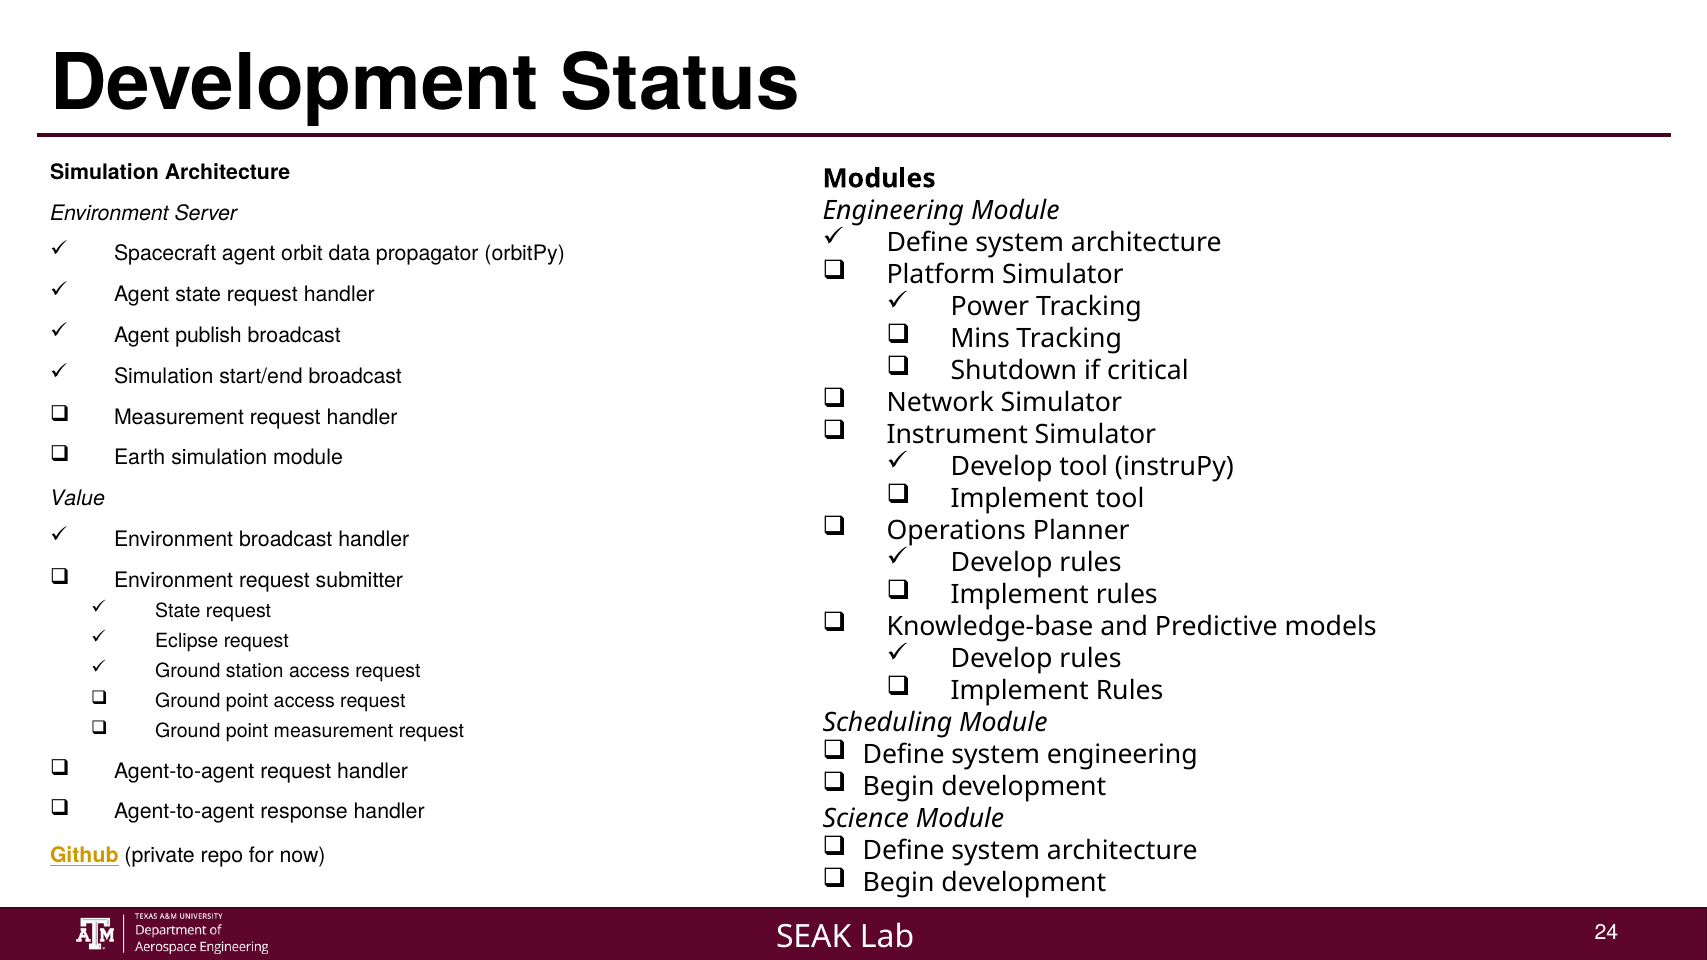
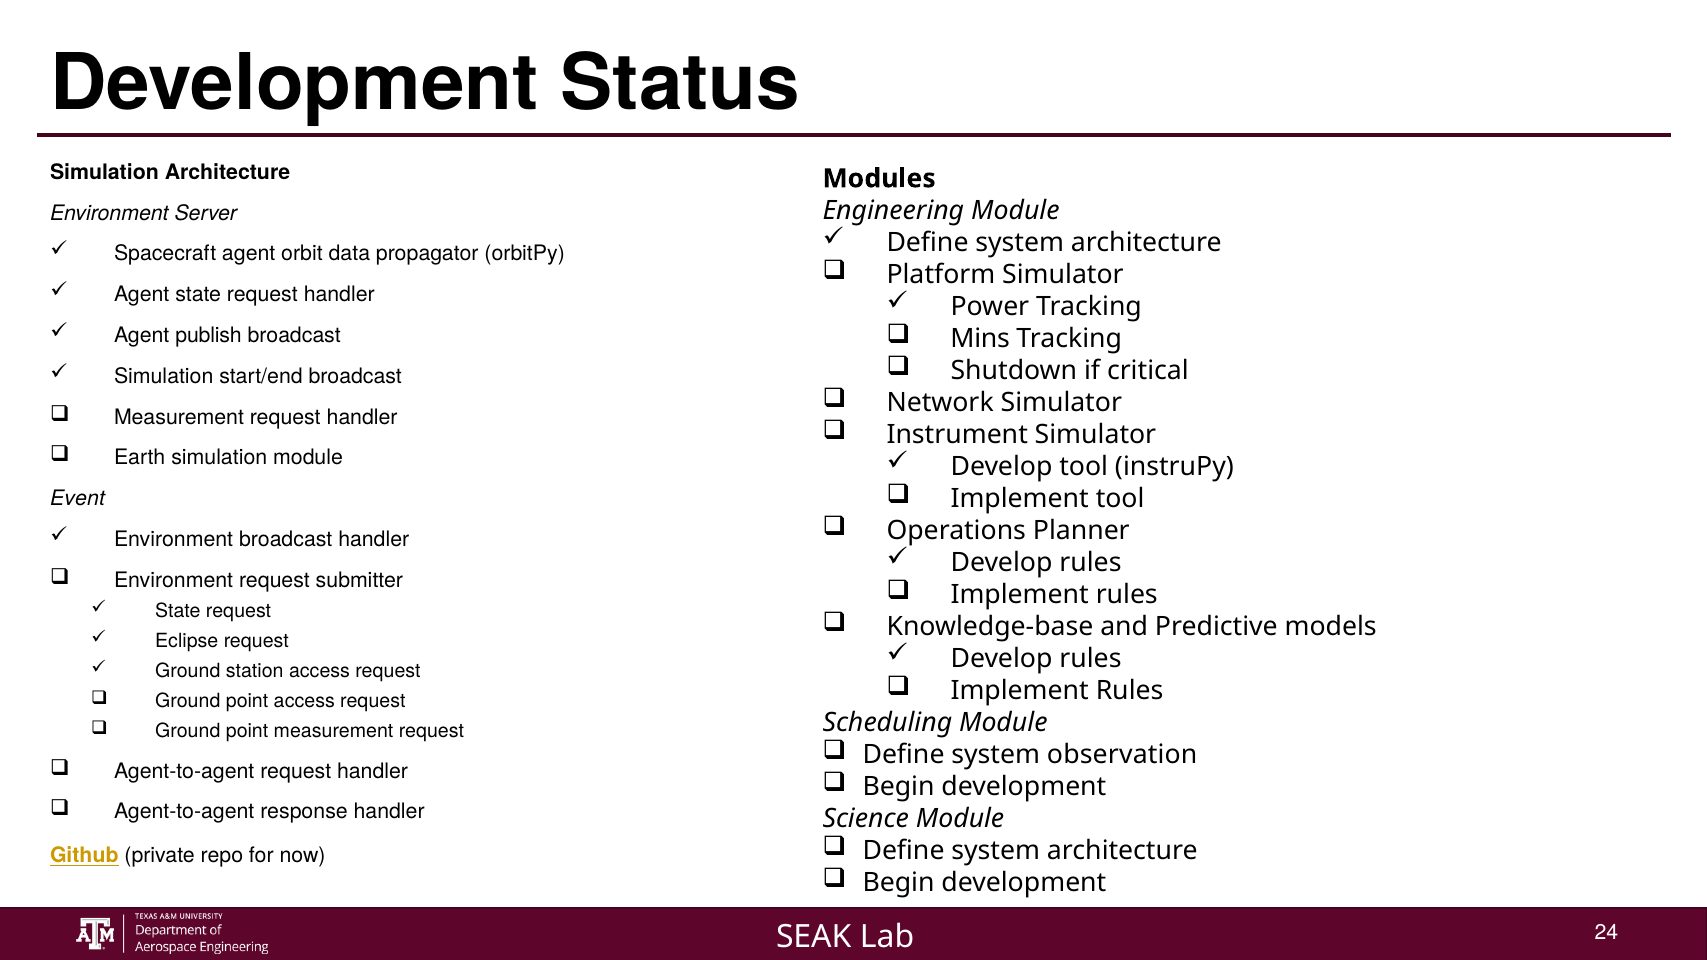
Value: Value -> Event
system engineering: engineering -> observation
